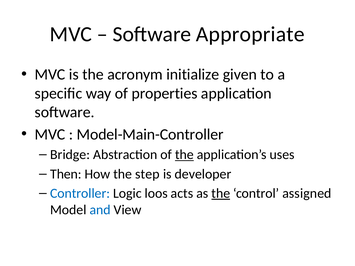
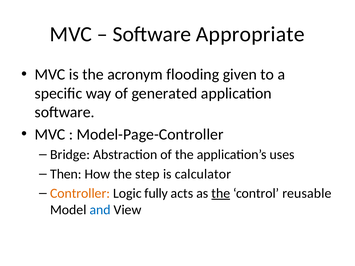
initialize: initialize -> flooding
properties: properties -> generated
Model-Main-Controller: Model-Main-Controller -> Model-Page-Controller
the at (184, 155) underline: present -> none
developer: developer -> calculator
Controller colour: blue -> orange
loos: loos -> fully
assigned: assigned -> reusable
